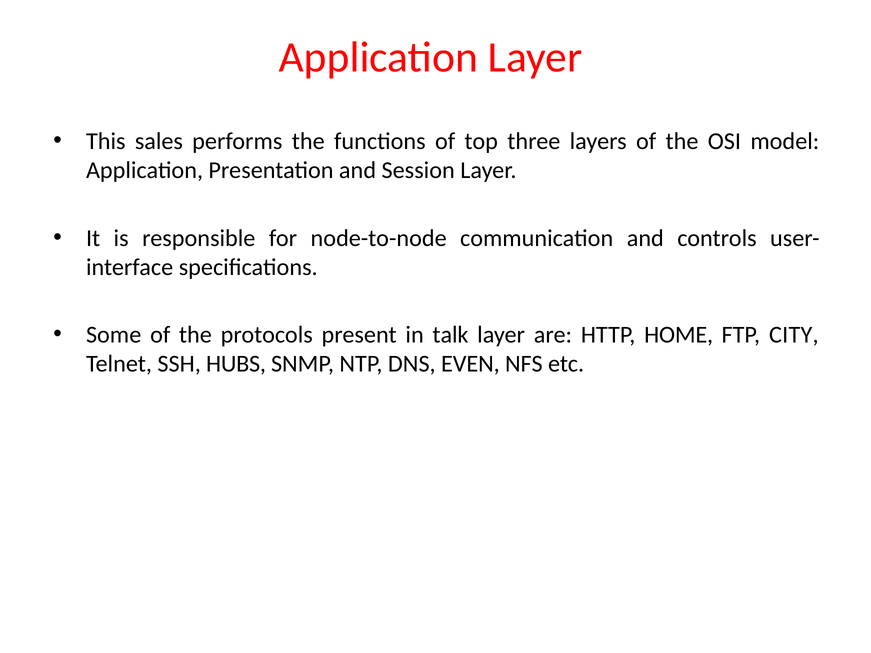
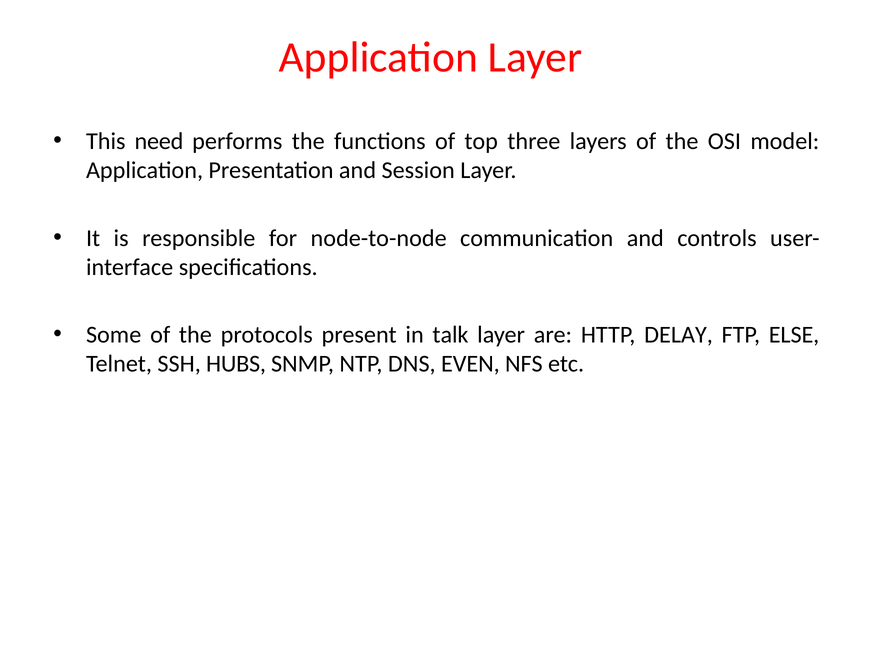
sales: sales -> need
HOME: HOME -> DELAY
CITY: CITY -> ELSE
